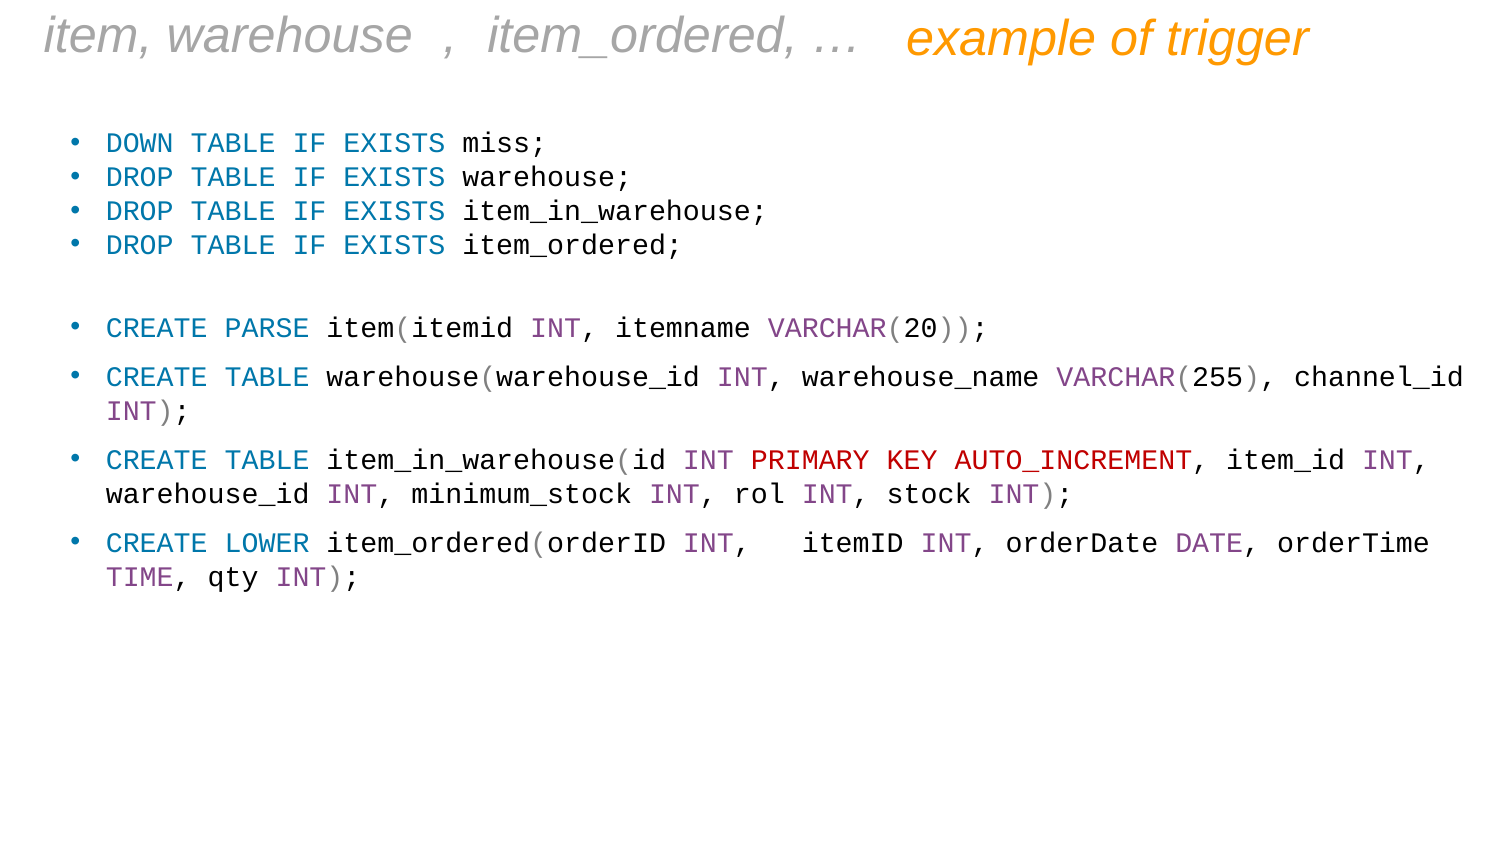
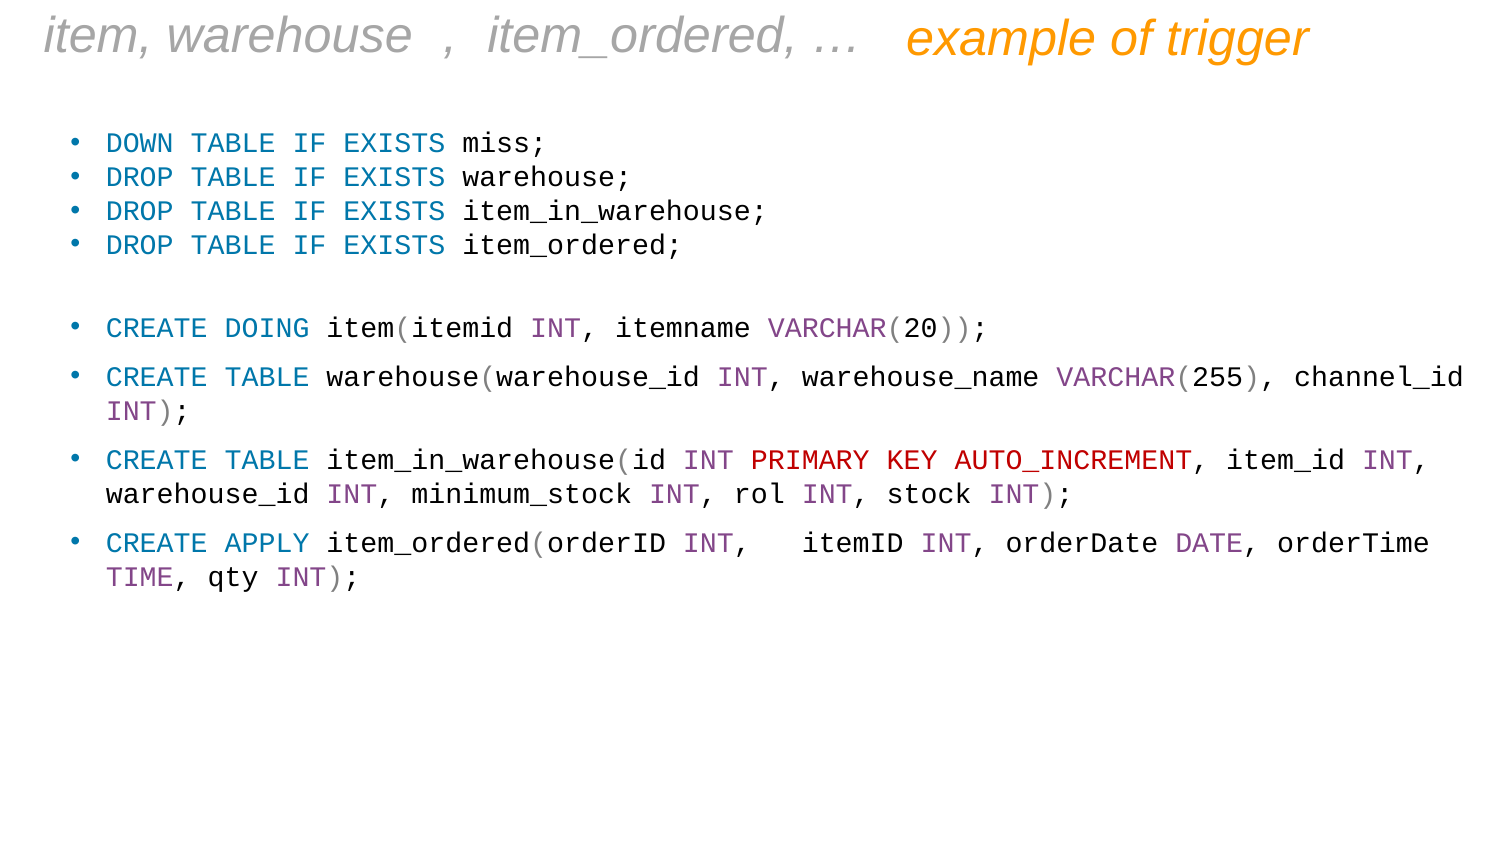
PARSE: PARSE -> DOING
LOWER: LOWER -> APPLY
